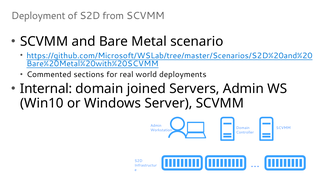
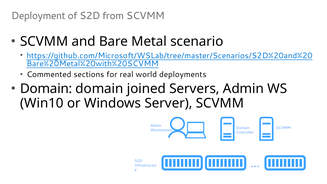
Internal at (46, 89): Internal -> Domain
